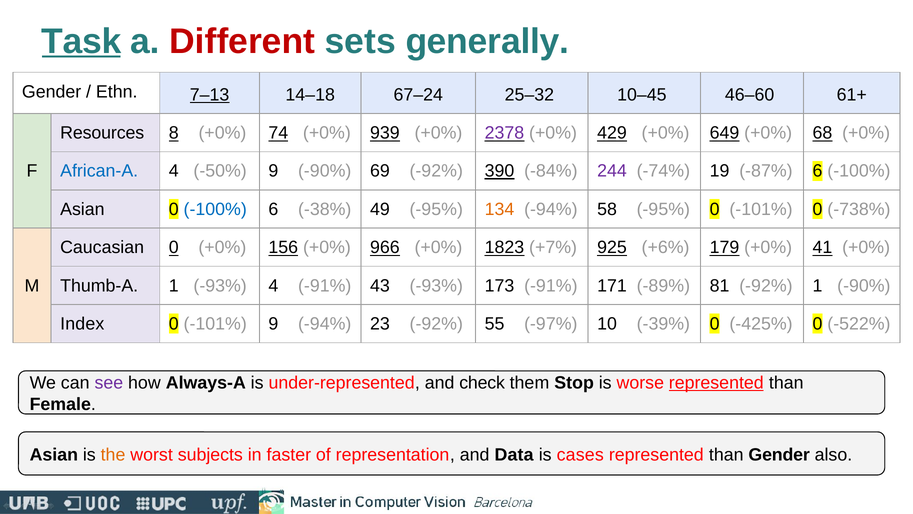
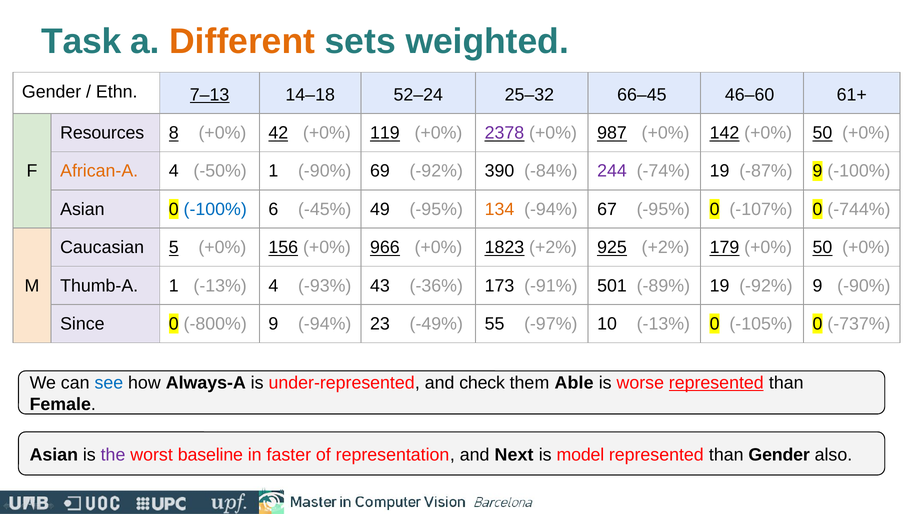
Task underline: present -> none
Different colour: red -> orange
generally: generally -> weighted
67–24: 67–24 -> 52–24
10–45: 10–45 -> 66–45
74: 74 -> 42
939: 939 -> 119
429: 429 -> 987
649: 649 -> 142
68 at (822, 133): 68 -> 50
African-A colour: blue -> orange
-50% 9: 9 -> 1
390 underline: present -> none
-87% 6: 6 -> 9
-38%: -38% -> -45%
58: 58 -> 67
-95% 0 -101%: -101% -> -107%
-738%: -738% -> -744%
Caucasian 0: 0 -> 5
1823 +7%: +7% -> +2%
925 +6%: +6% -> +2%
179 +0% 41: 41 -> 50
1 -93%: -93% -> -13%
4 -91%: -91% -> -93%
43 -93%: -93% -> -36%
171: 171 -> 501
-89% 81: 81 -> 19
-92% 1: 1 -> 9
Index: Index -> Since
-101% at (215, 324): -101% -> -800%
23 -92%: -92% -> -49%
10 -39%: -39% -> -13%
-425%: -425% -> -105%
-522%: -522% -> -737%
see colour: purple -> blue
Stop: Stop -> Able
the colour: orange -> purple
subjects: subjects -> baseline
Data: Data -> Next
cases: cases -> model
